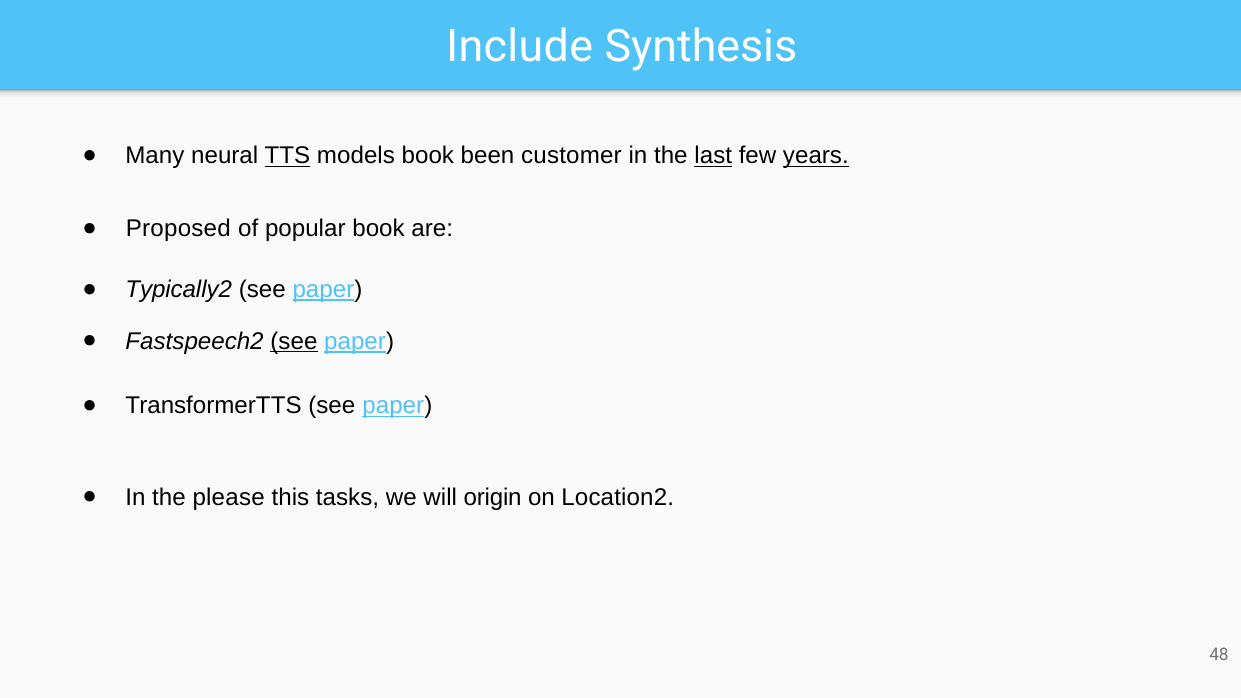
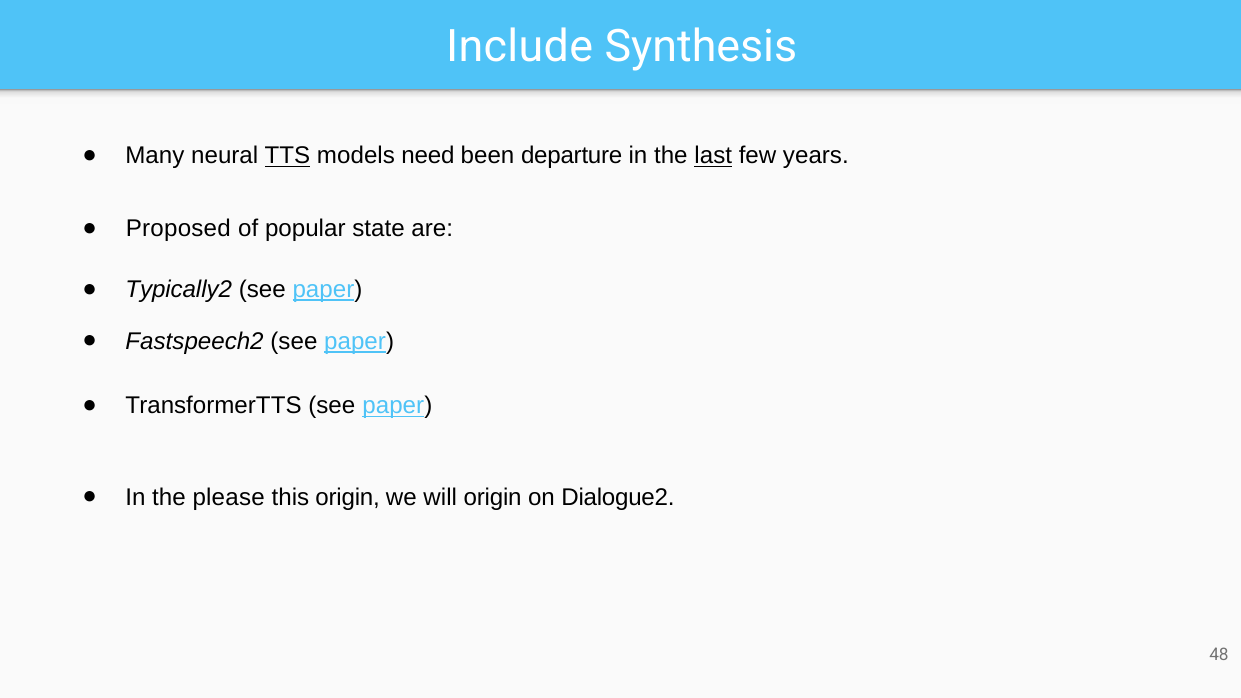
models book: book -> need
customer: customer -> departure
years underline: present -> none
popular book: book -> state
see at (294, 341) underline: present -> none
this tasks: tasks -> origin
Location2: Location2 -> Dialogue2
